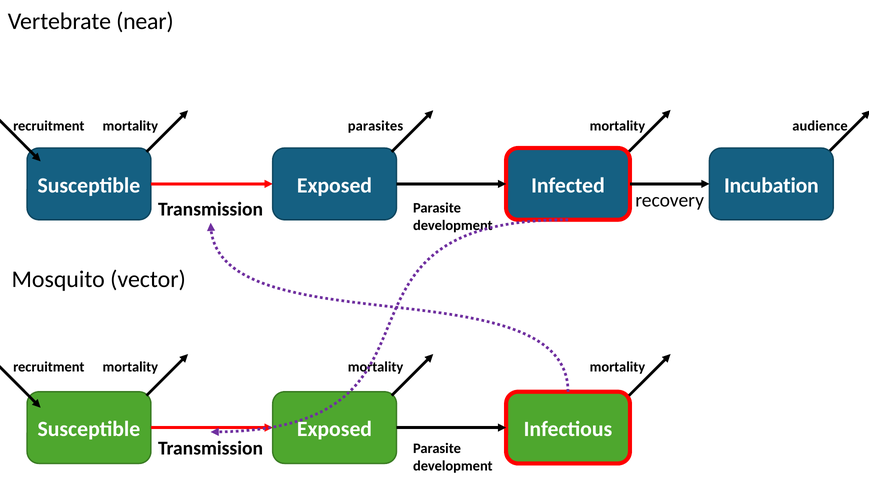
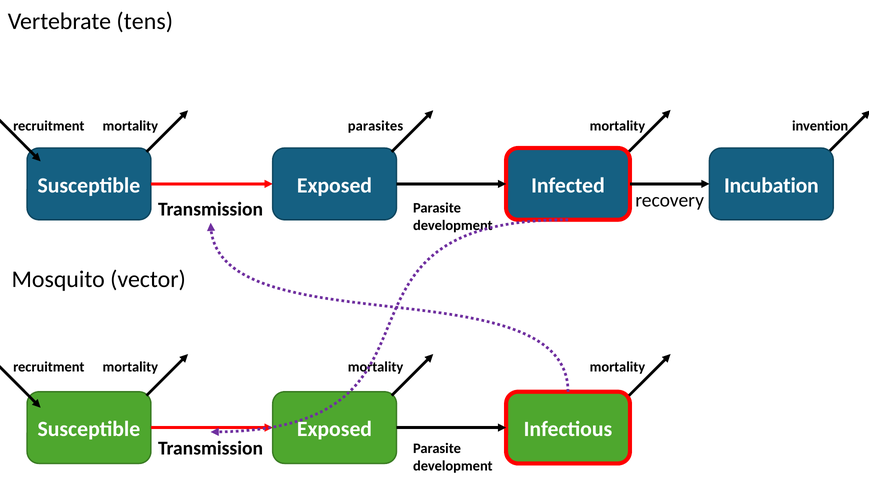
near: near -> tens
audience: audience -> invention
